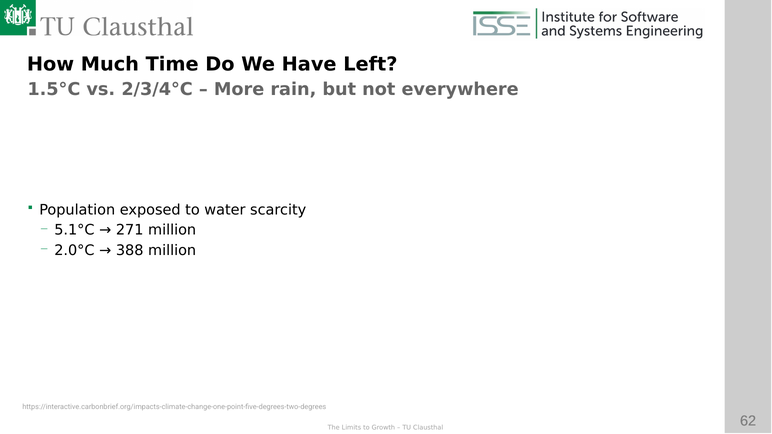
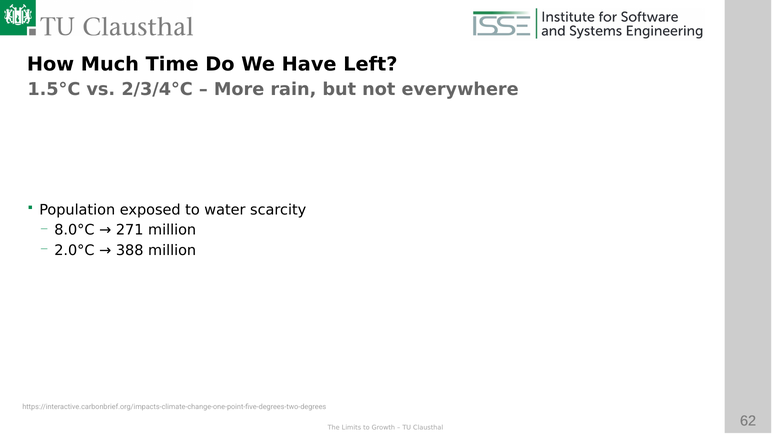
5.1°C: 5.1°C -> 8.0°C
